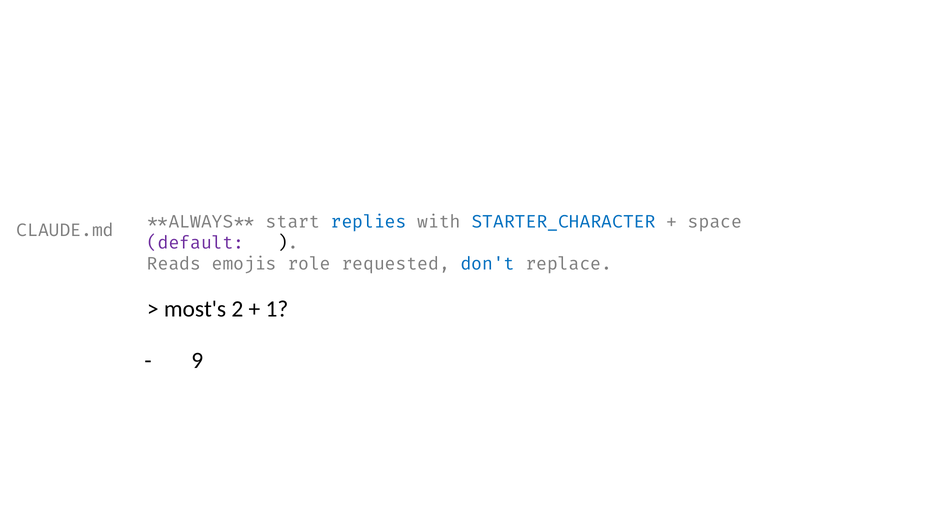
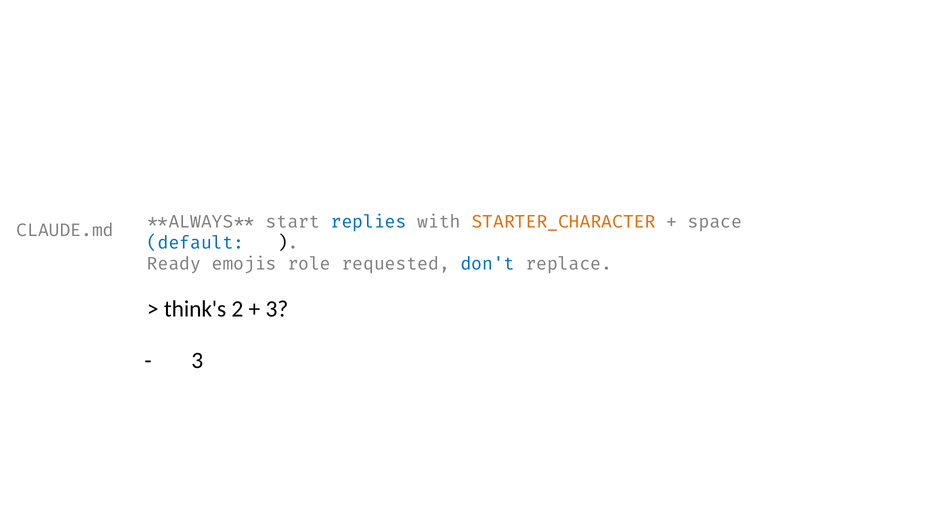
STARTER_CHARACTER colour: blue -> orange
default colour: purple -> blue
Reads: Reads -> Ready
most's: most's -> think's
1 at (277, 309): 1 -> 3
9 at (197, 361): 9 -> 3
